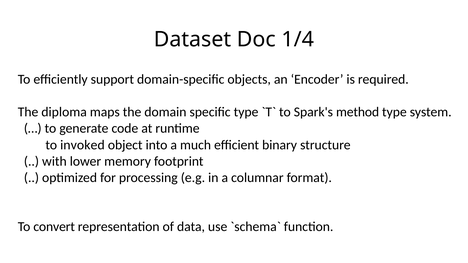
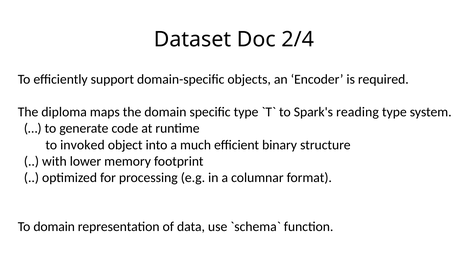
1/4: 1/4 -> 2/4
method: method -> reading
To convert: convert -> domain
